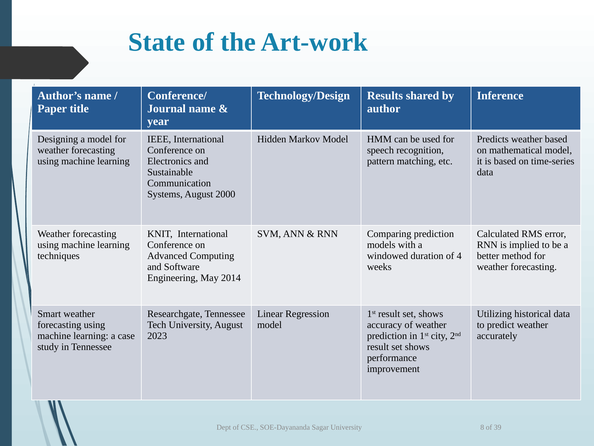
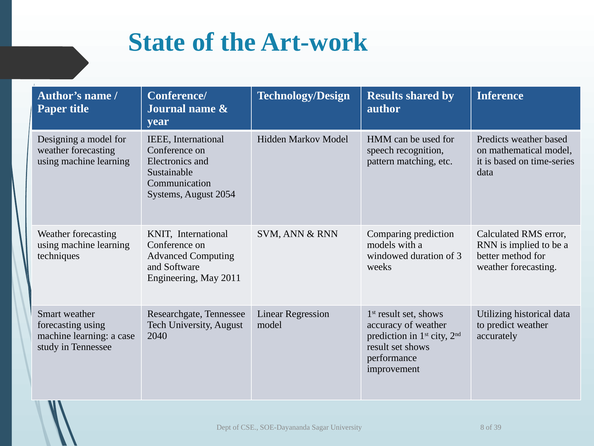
2000: 2000 -> 2054
4: 4 -> 3
2014: 2014 -> 2011
2023: 2023 -> 2040
